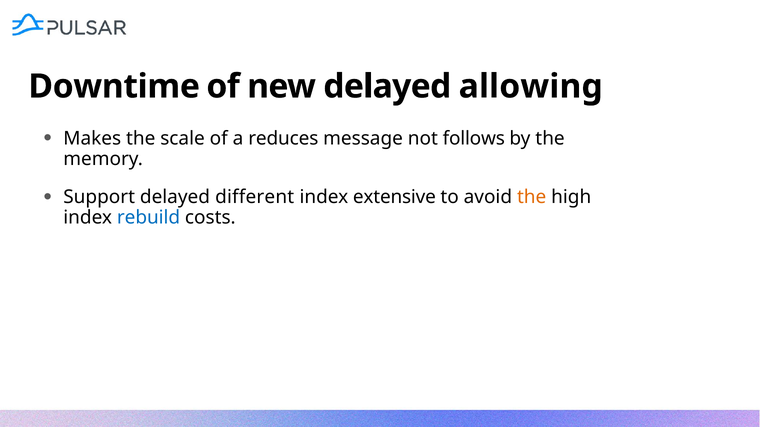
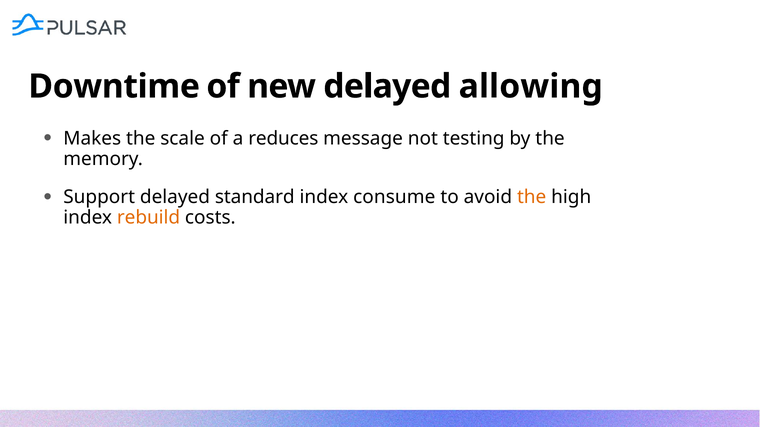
follows: follows -> testing
different: different -> standard
extensive: extensive -> consume
rebuild colour: blue -> orange
